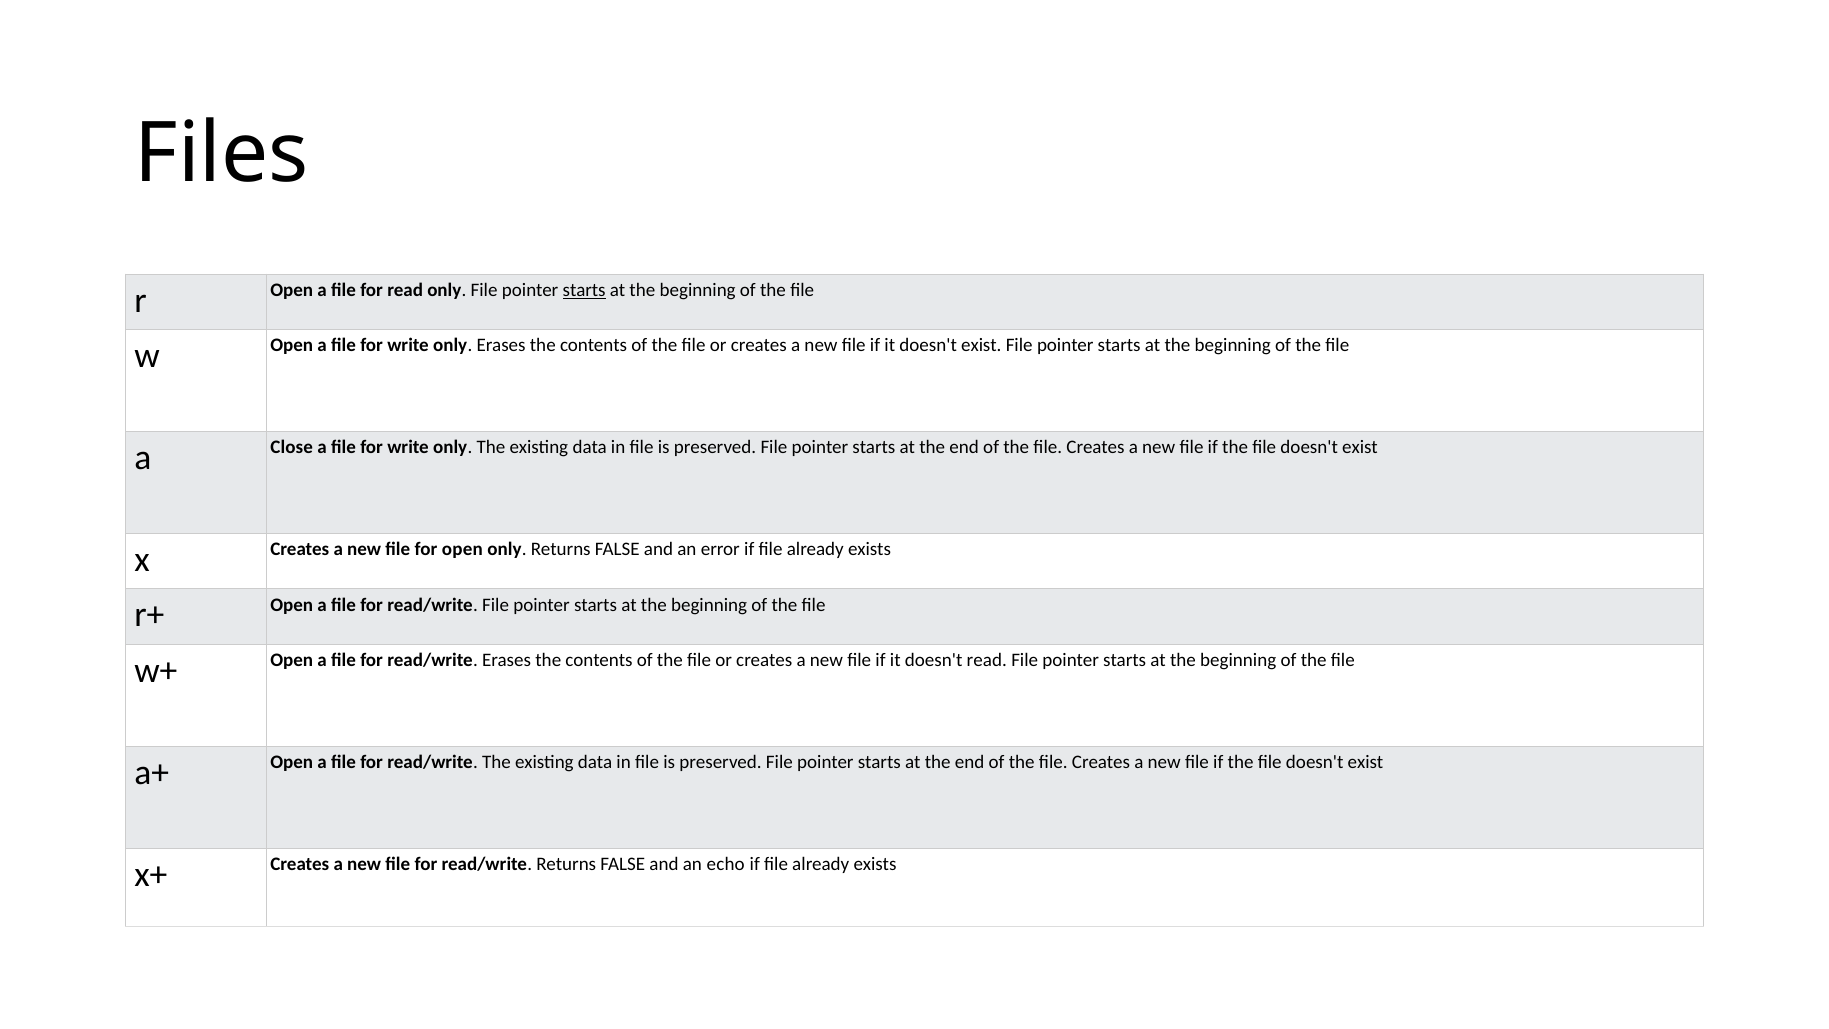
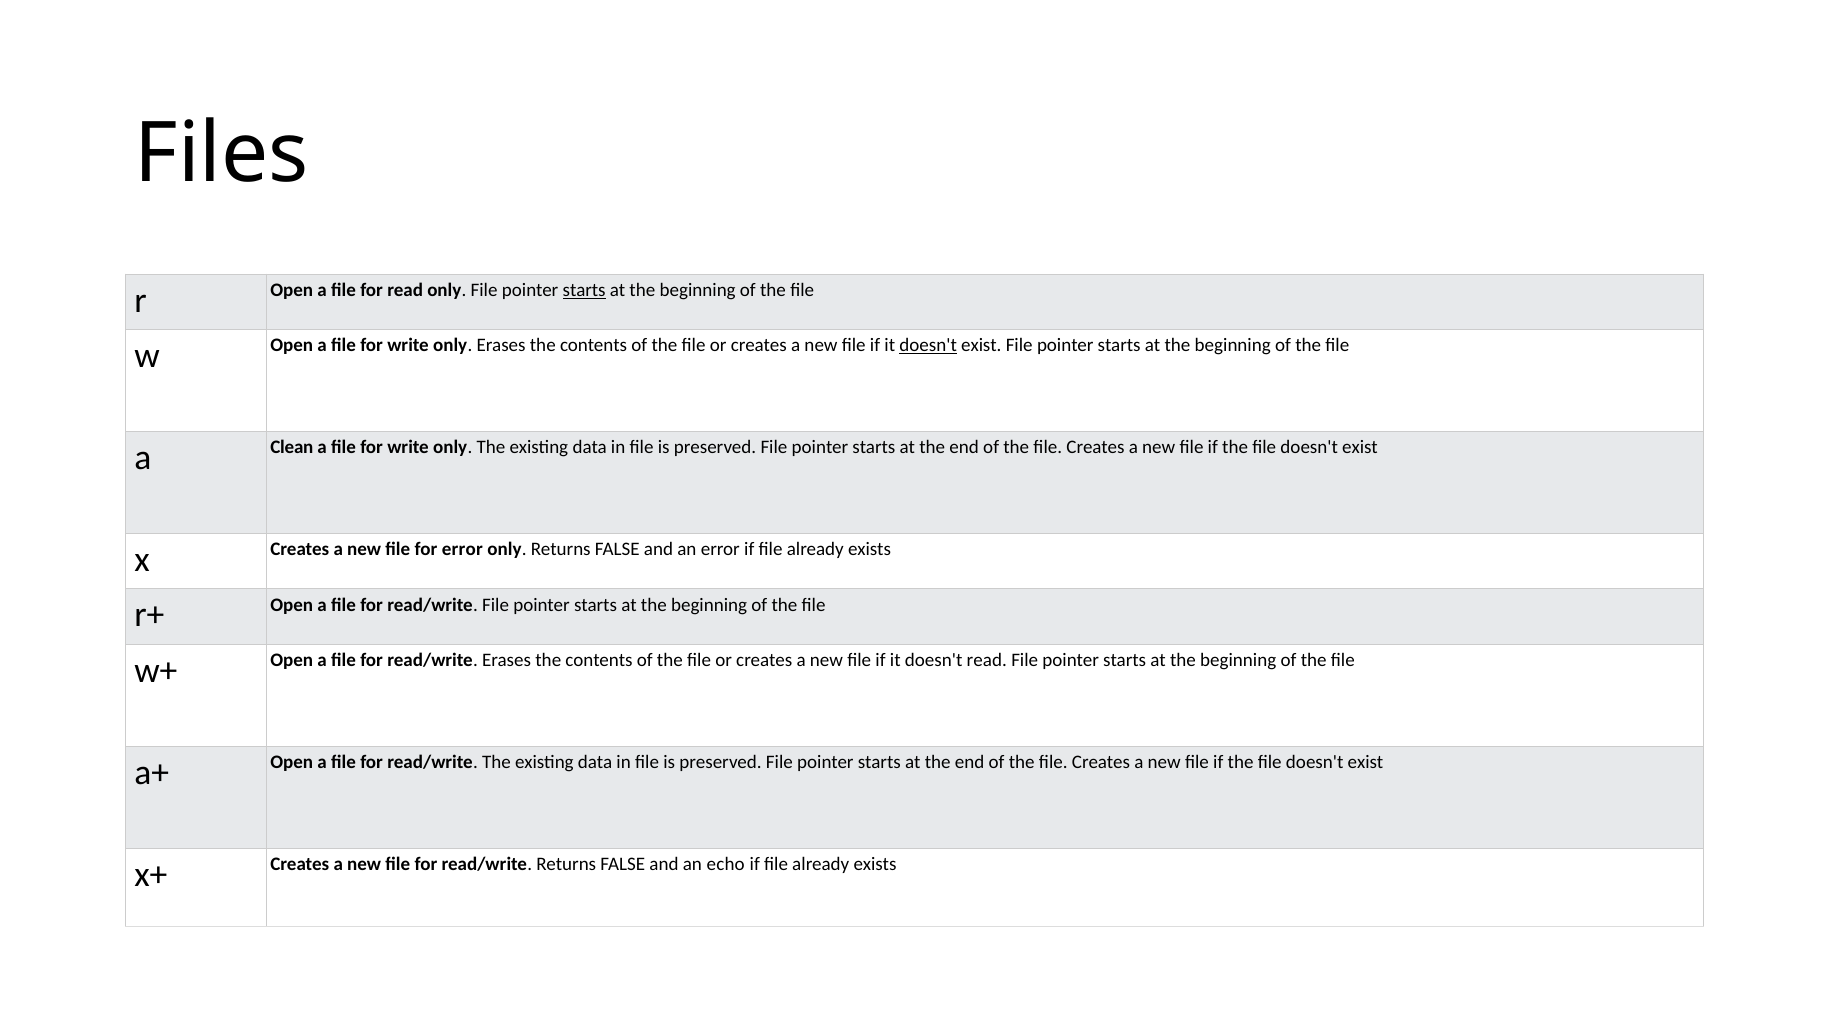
doesn't at (928, 345) underline: none -> present
Close: Close -> Clean
for open: open -> error
